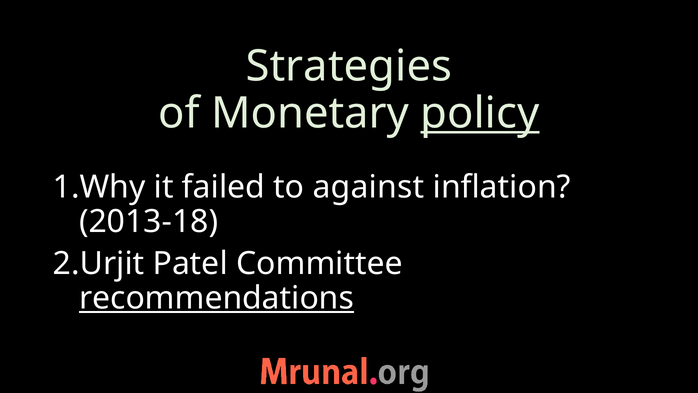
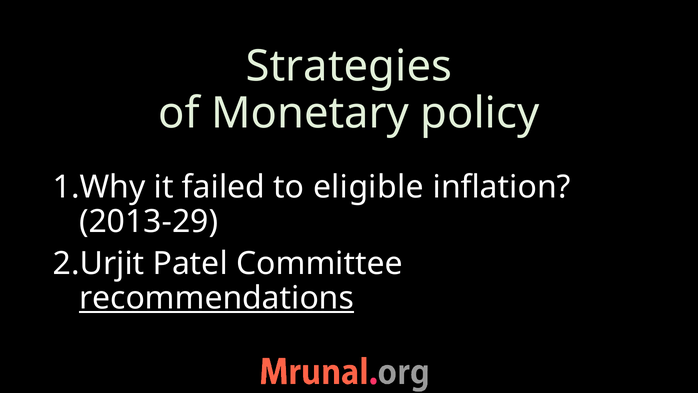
policy underline: present -> none
against: against -> eligible
2013-18: 2013-18 -> 2013-29
